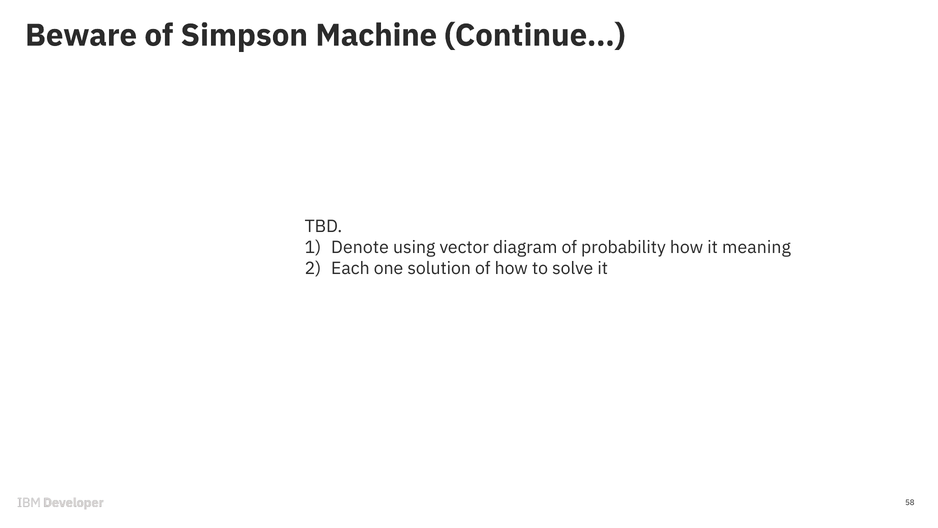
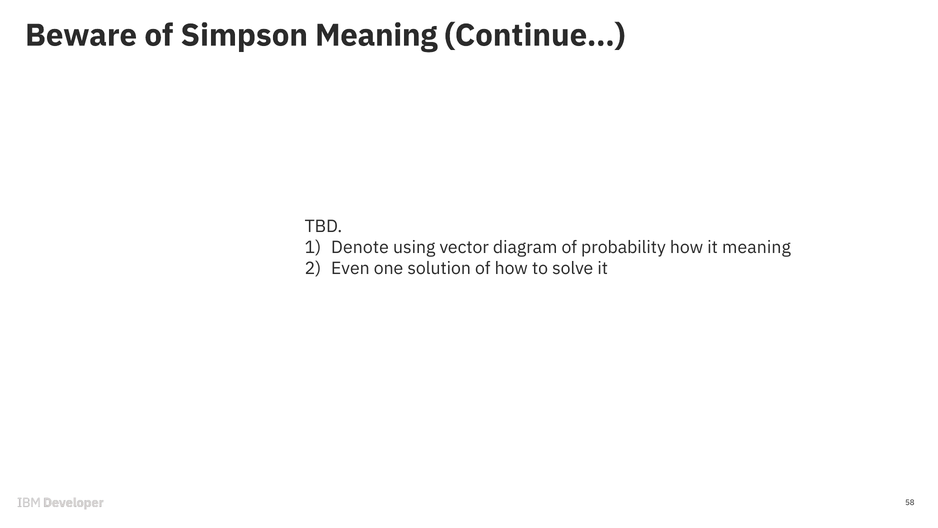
Simpson Machine: Machine -> Meaning
Each: Each -> Even
